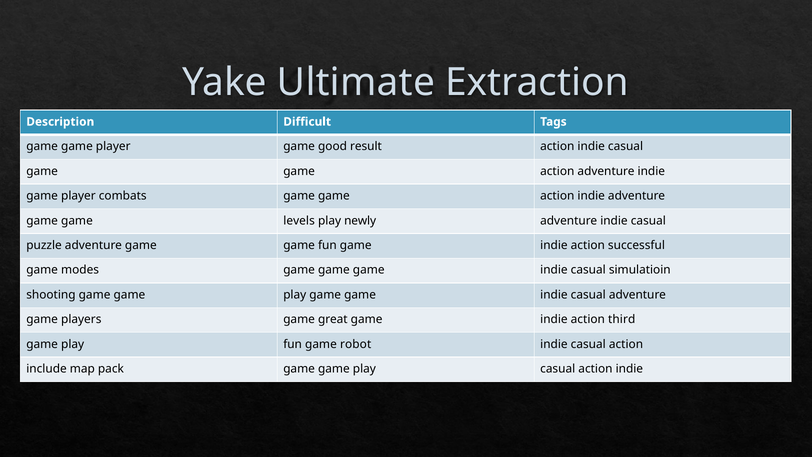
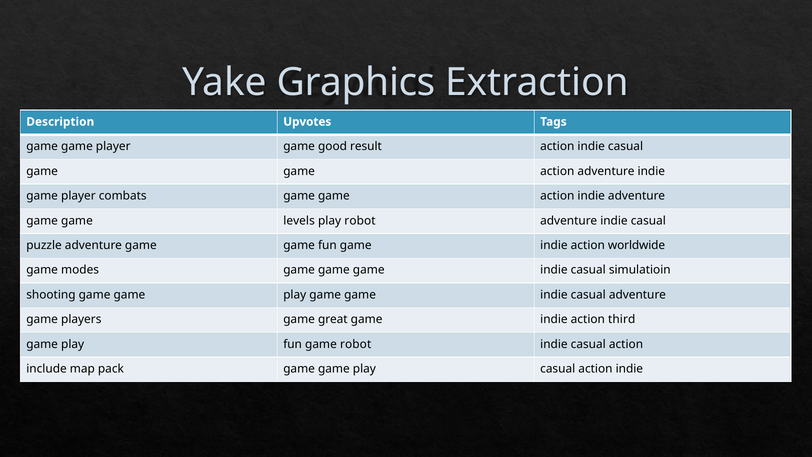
Ultimate: Ultimate -> Graphics
Difficult: Difficult -> Upvotes
play newly: newly -> robot
successful: successful -> worldwide
